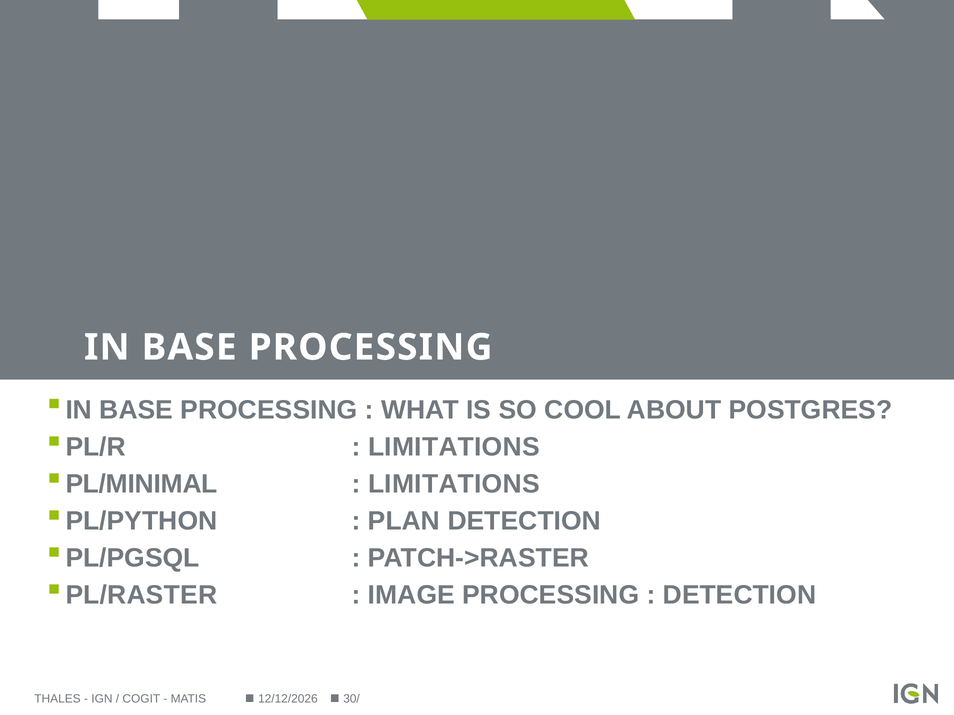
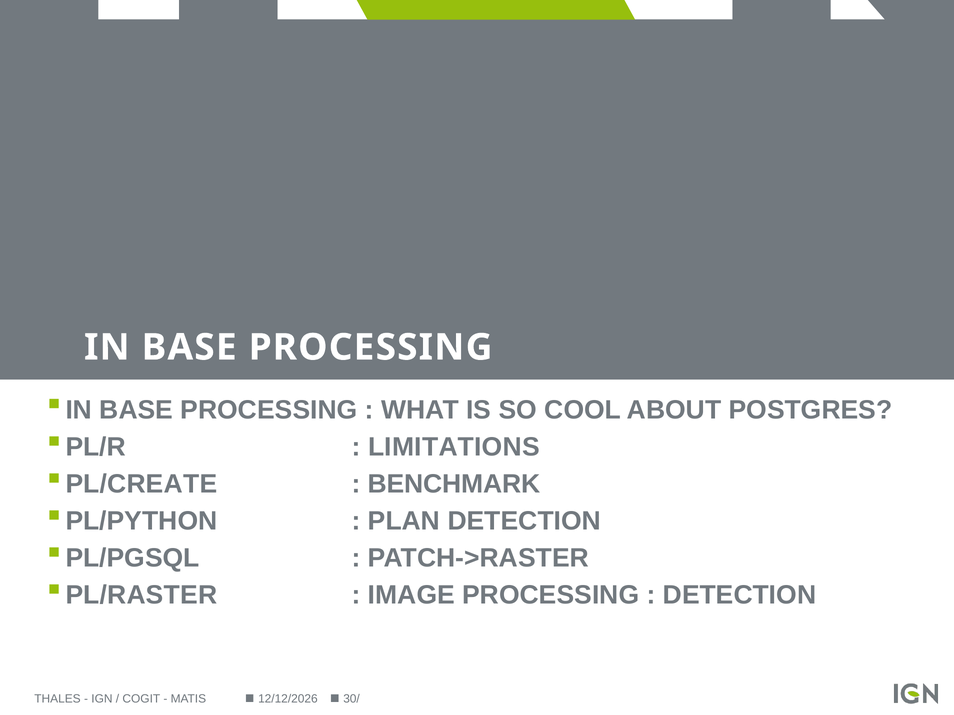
PL/MINIMAL: PL/MINIMAL -> PL/CREATE
LIMITATIONS at (454, 484): LIMITATIONS -> BENCHMARK
